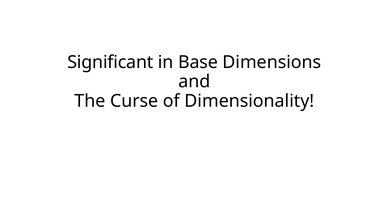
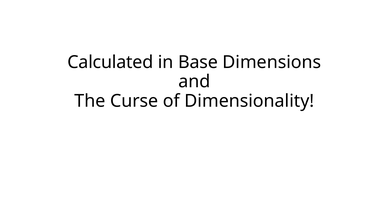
Significant: Significant -> Calculated
